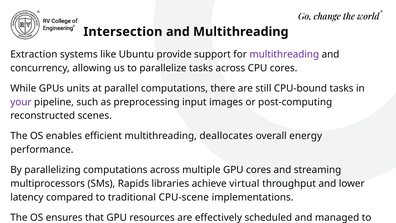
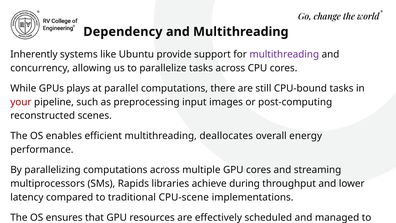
Intersection: Intersection -> Dependency
Extraction: Extraction -> Inherently
units: units -> plays
your colour: purple -> red
virtual: virtual -> during
